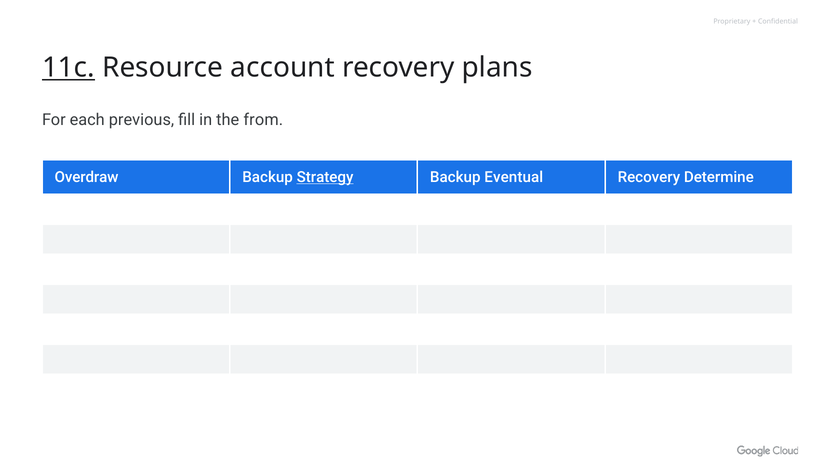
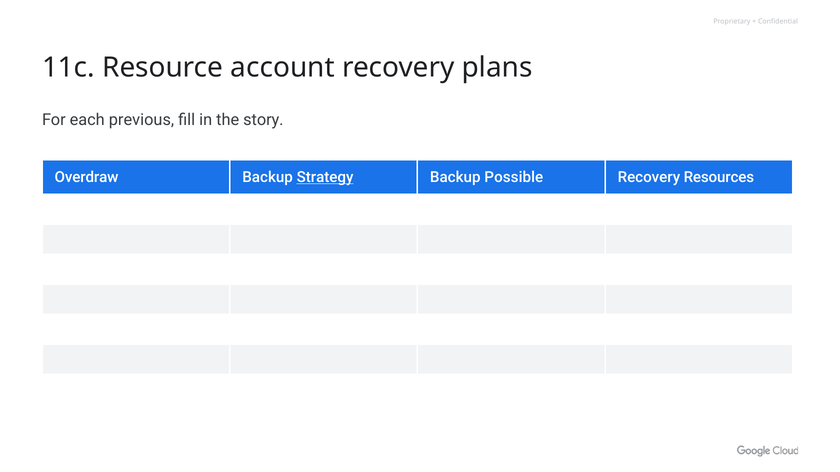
11c underline: present -> none
from: from -> story
Eventual: Eventual -> Possible
Determine: Determine -> Resources
